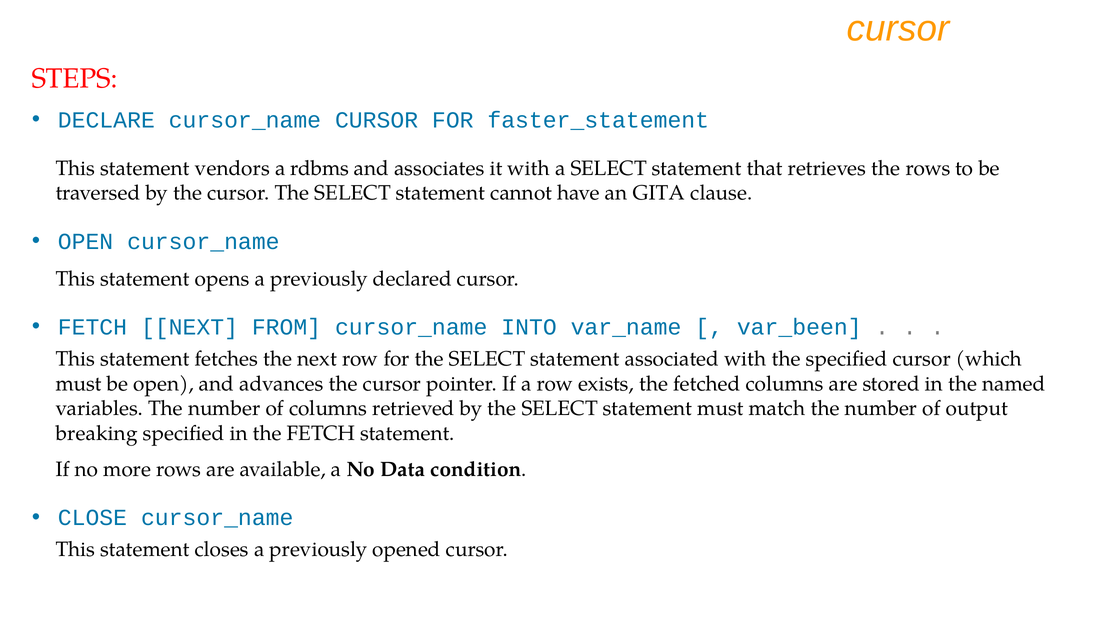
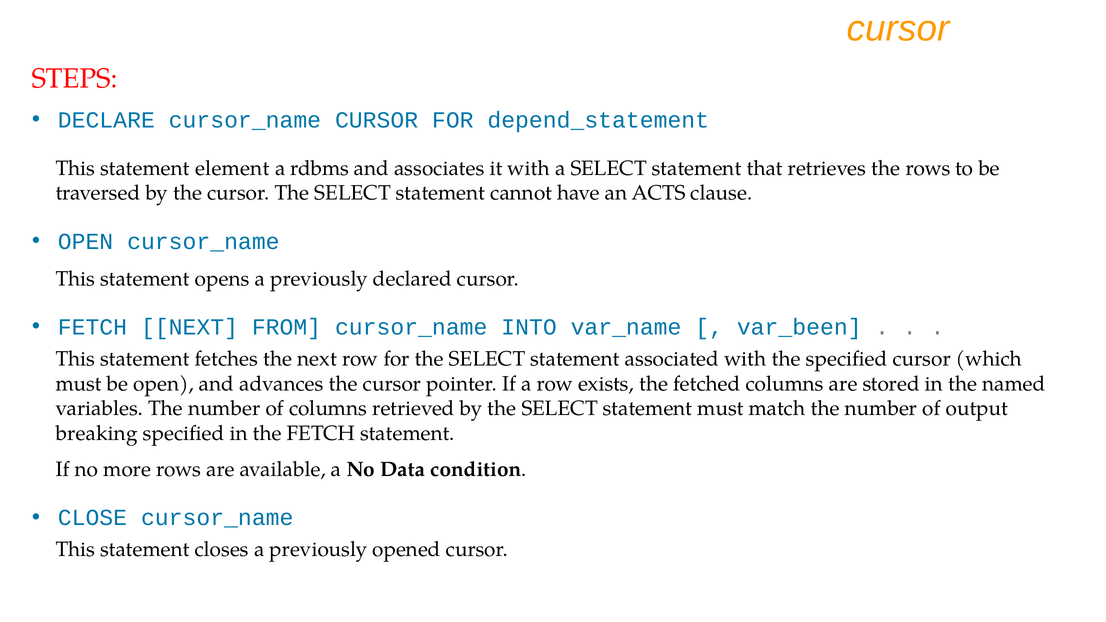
faster_statement: faster_statement -> depend_statement
vendors: vendors -> element
GITA: GITA -> ACTS
